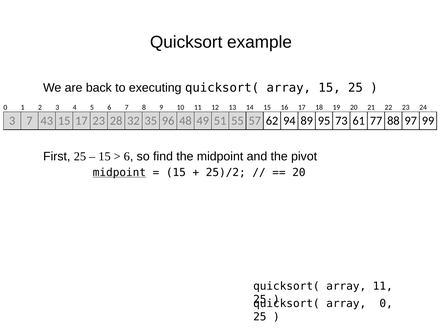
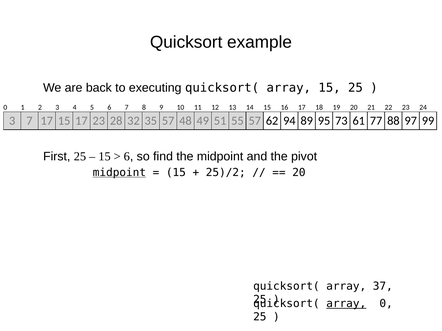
7 43: 43 -> 17
35 96: 96 -> 57
array 11: 11 -> 37
array at (346, 304) underline: none -> present
